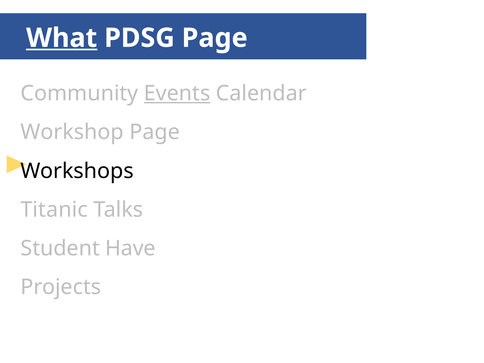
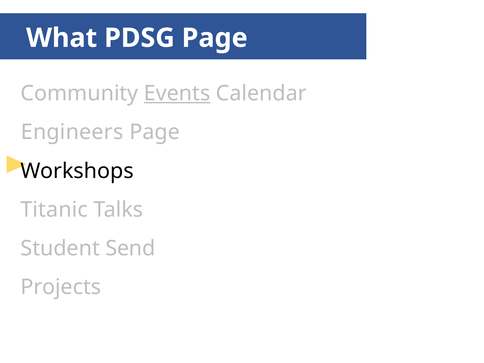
What underline: present -> none
Workshop: Workshop -> Engineers
Have: Have -> Send
